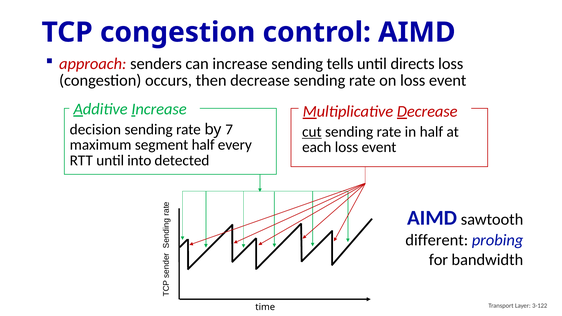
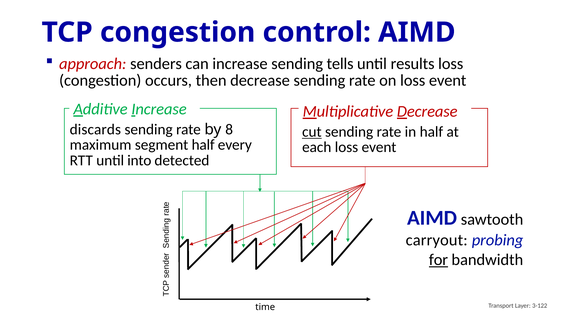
directs: directs -> results
decision: decision -> discards
7: 7 -> 8
different: different -> carryout
for underline: none -> present
